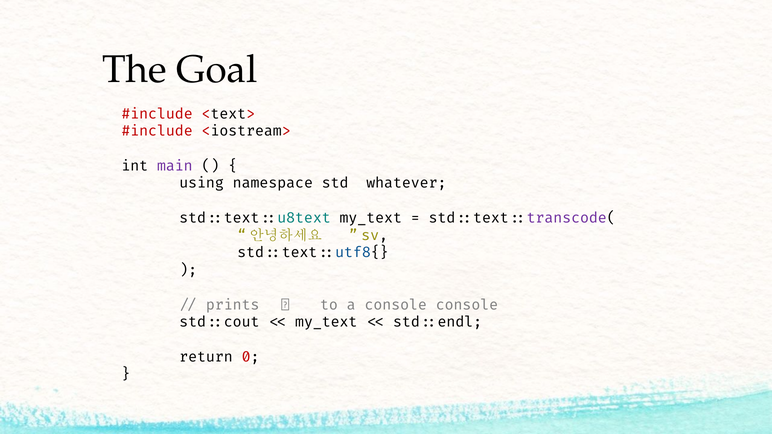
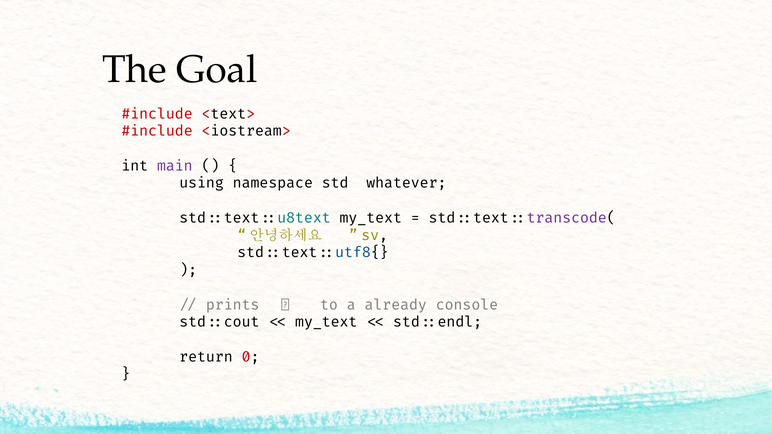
a console: console -> already
